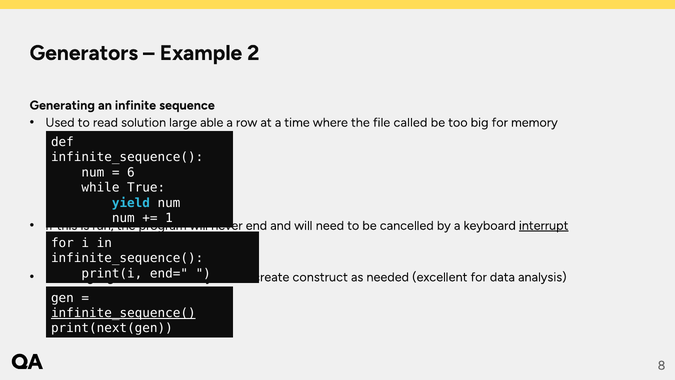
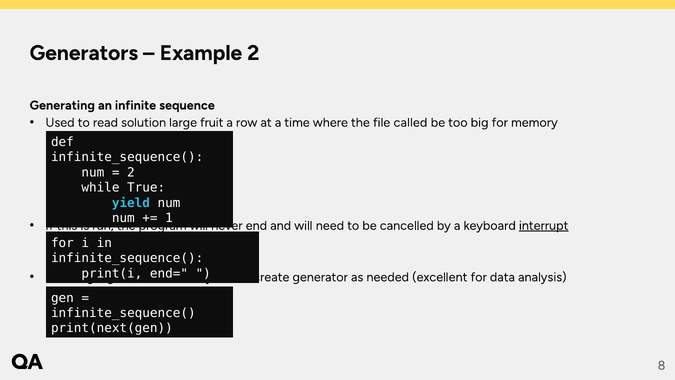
able: able -> fruit
6 at (131, 172): 6 -> 2
construct at (320, 277): construct -> generator
infinite_sequence( at (123, 313) underline: present -> none
